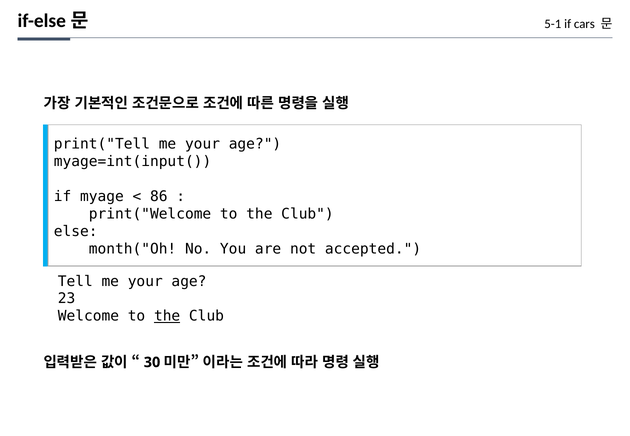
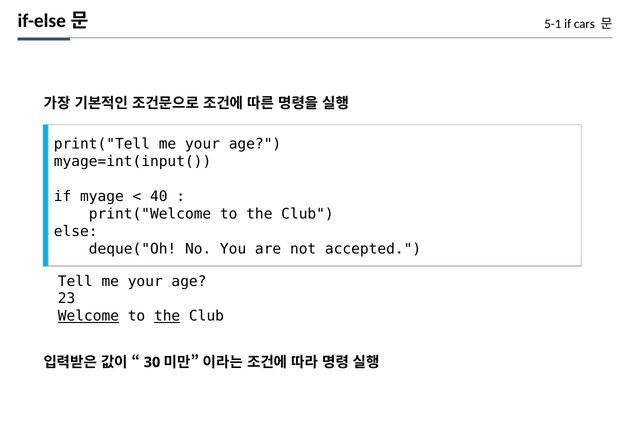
86: 86 -> 40
month("Oh: month("Oh -> deque("Oh
Welcome underline: none -> present
